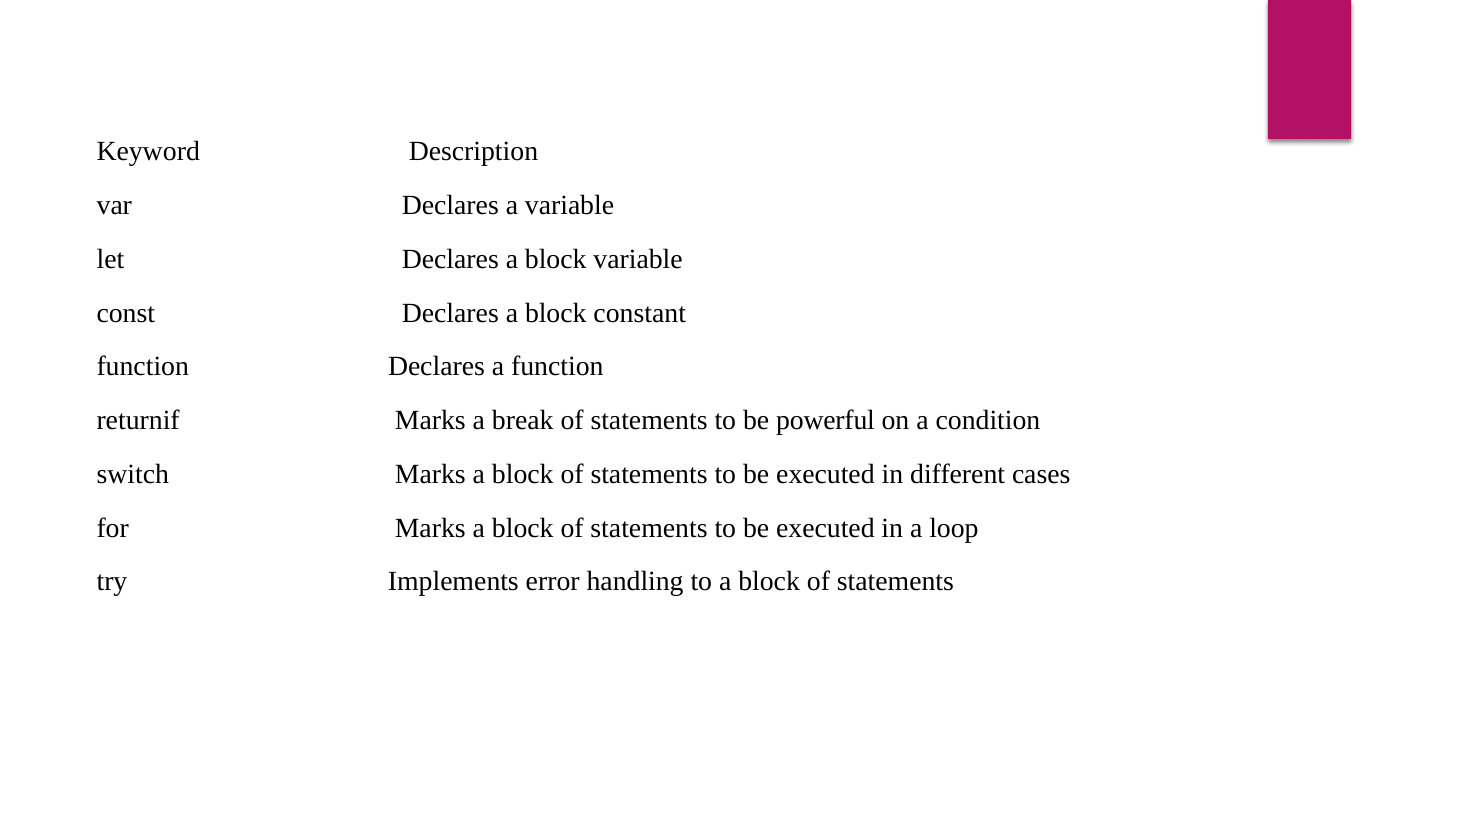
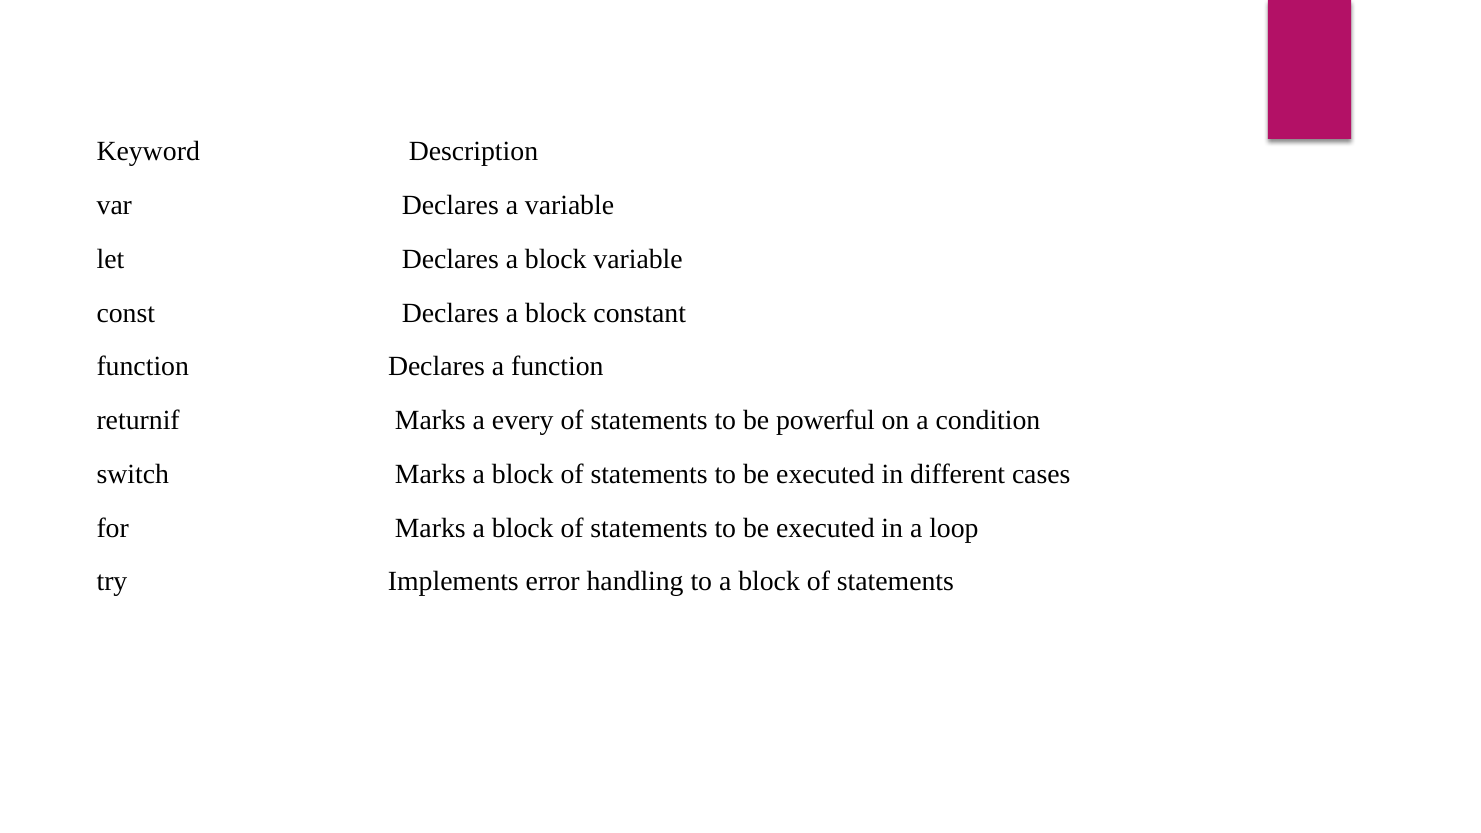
break: break -> every
